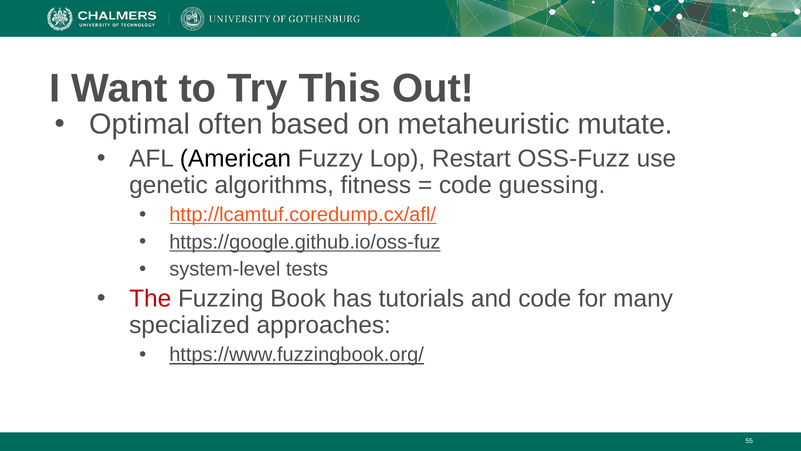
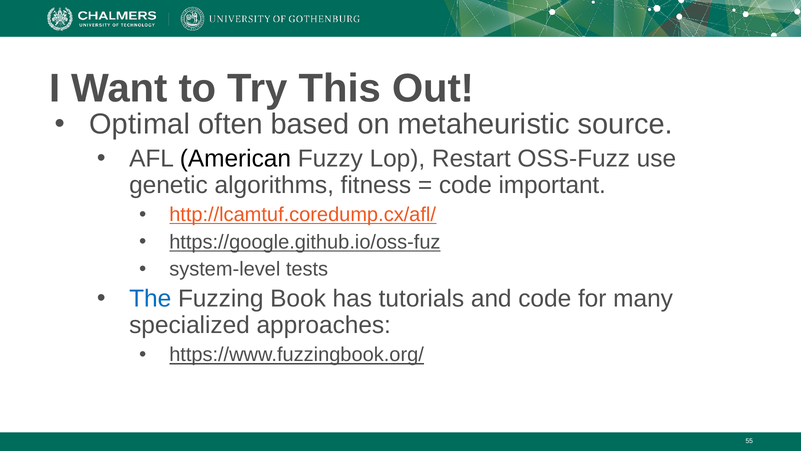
mutate: mutate -> source
guessing: guessing -> important
The colour: red -> blue
